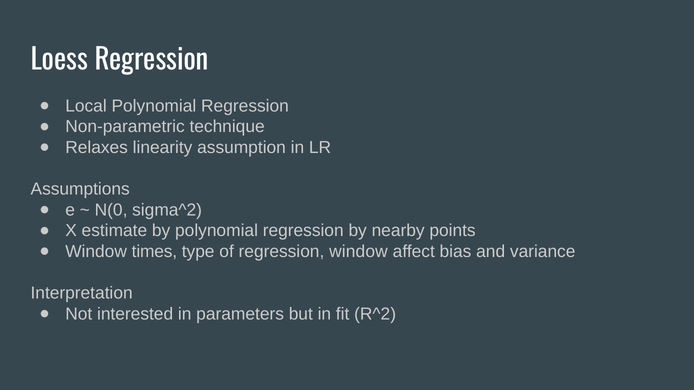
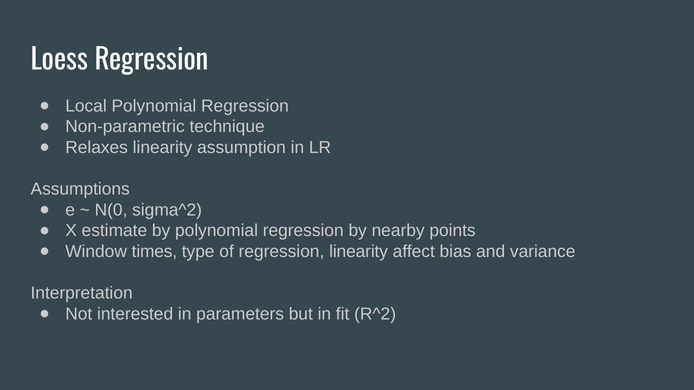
regression window: window -> linearity
